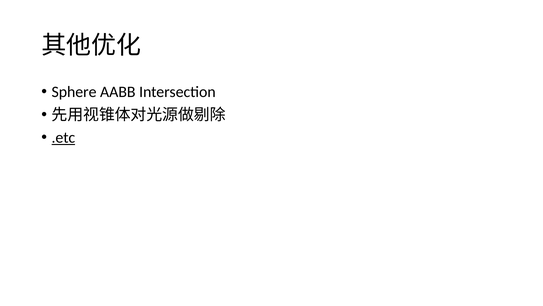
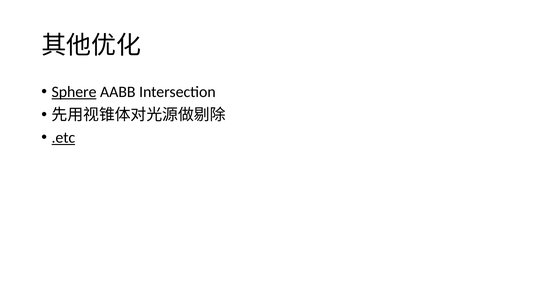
Sphere underline: none -> present
